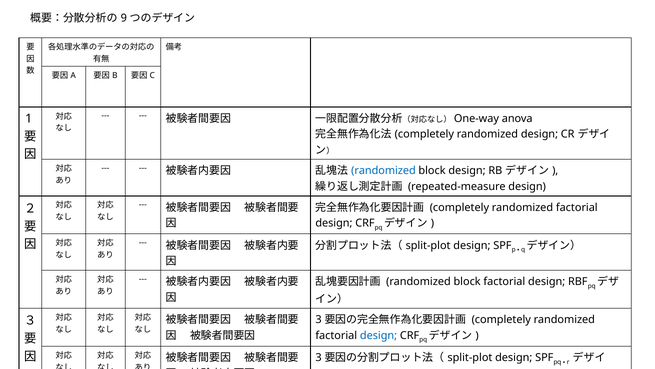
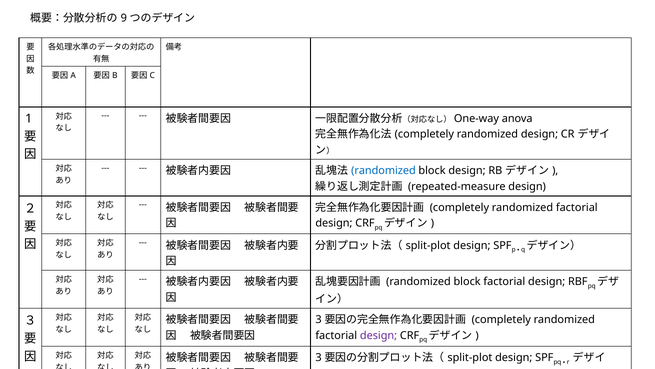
design at (379, 335) colour: blue -> purple
